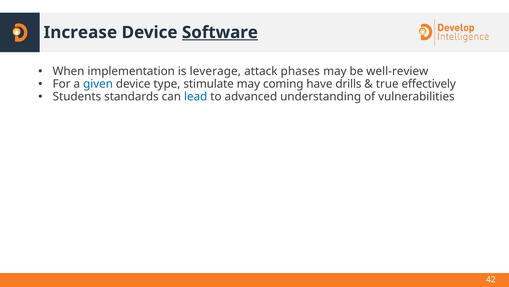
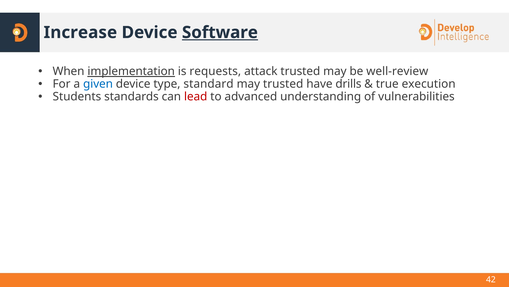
implementation underline: none -> present
leverage: leverage -> requests
attack phases: phases -> trusted
stimulate: stimulate -> standard
may coming: coming -> trusted
effectively: effectively -> execution
lead colour: blue -> red
